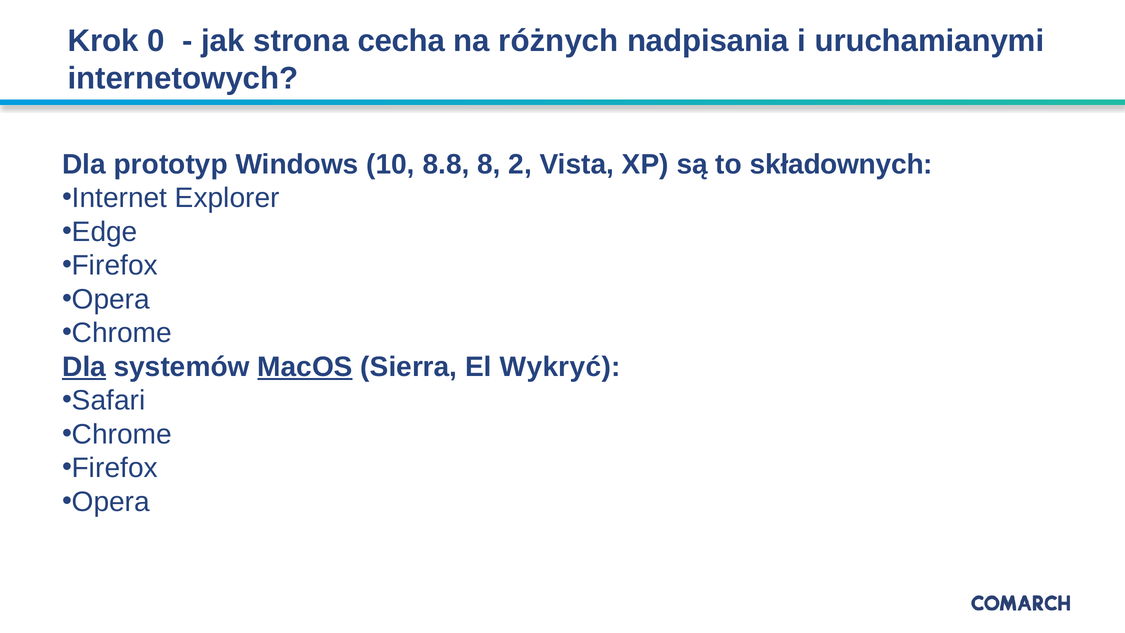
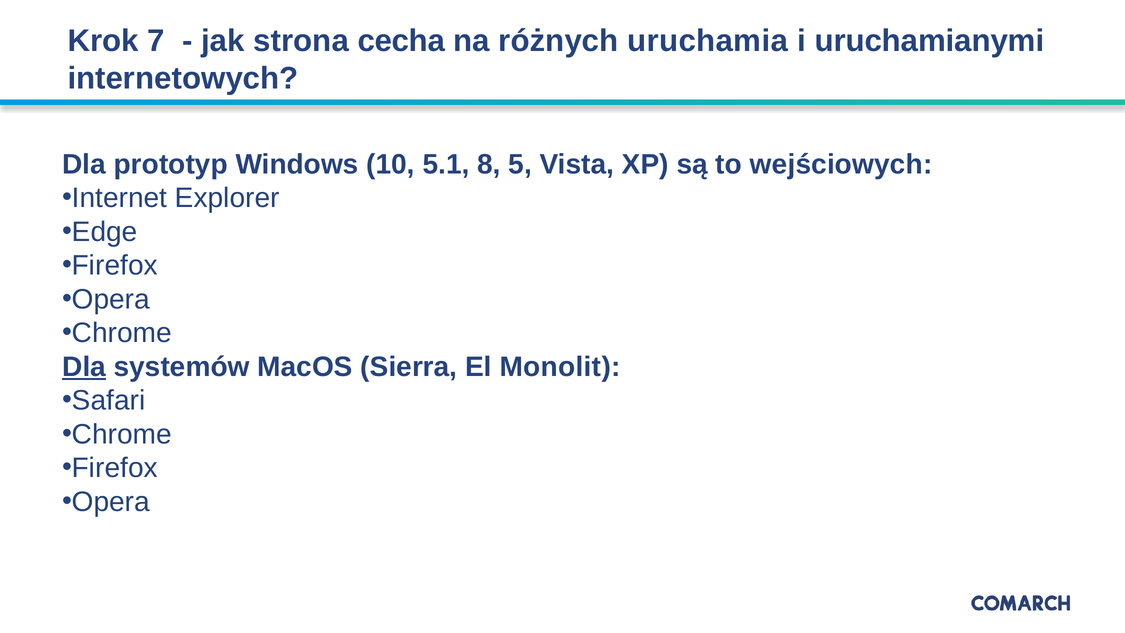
0: 0 -> 7
nadpisania: nadpisania -> uruchamia
8.8: 8.8 -> 5.1
2: 2 -> 5
składownych: składownych -> wejściowych
MacOS underline: present -> none
Wykryć: Wykryć -> Monolit
